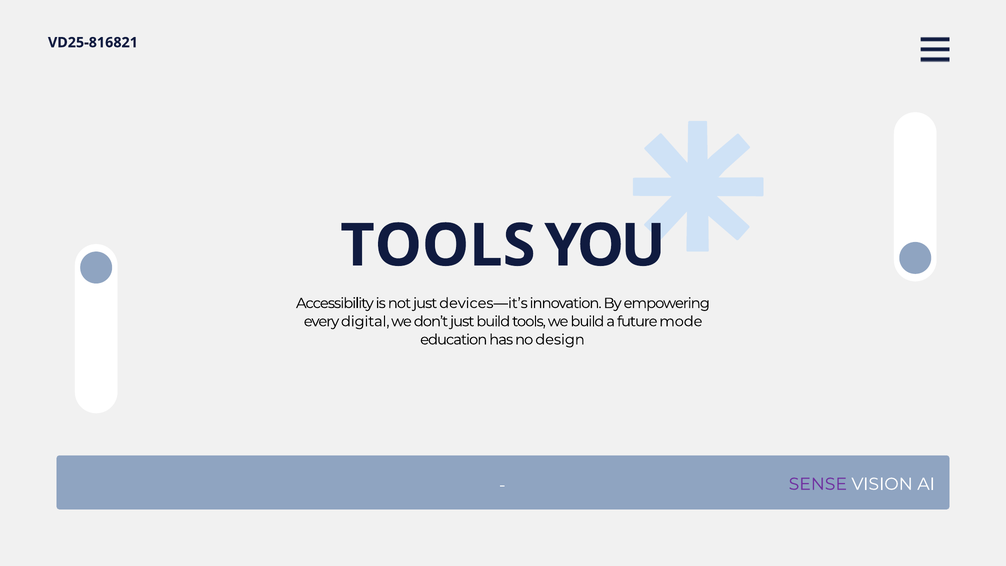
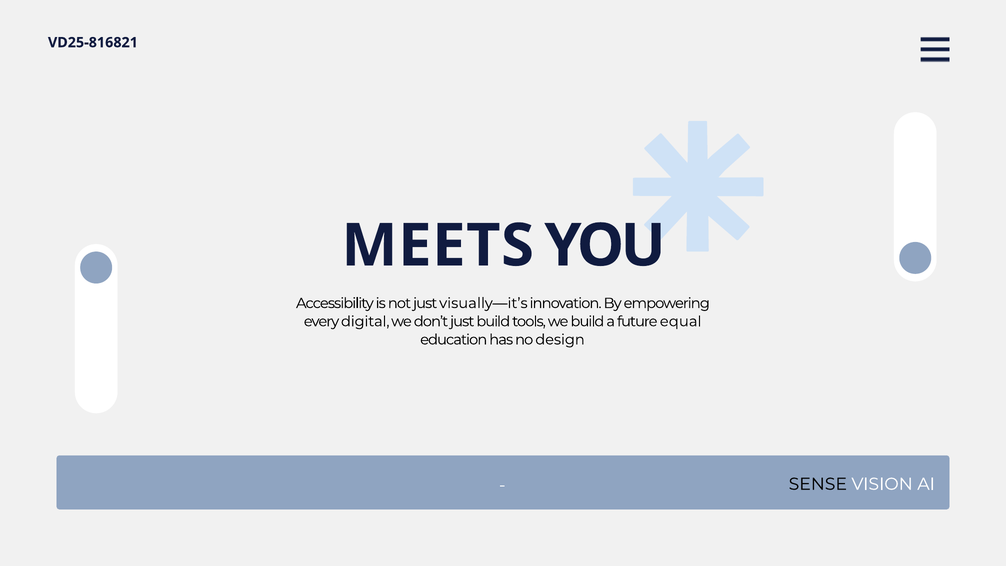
TOOLS at (438, 246): TOOLS -> MEETS
devices—it’s: devices—it’s -> visually—it’s
mode: mode -> equal
SENSE colour: purple -> black
